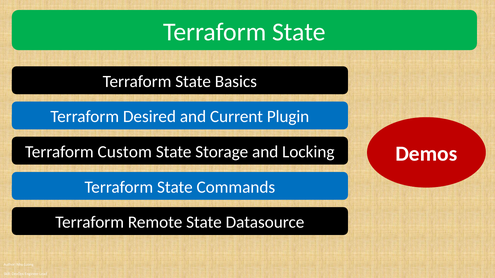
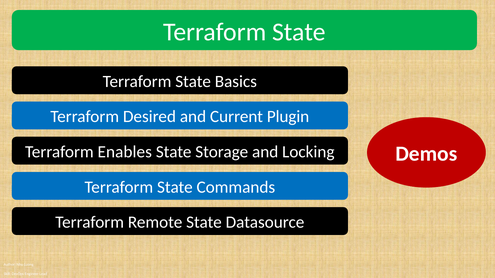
Custom: Custom -> Enables
